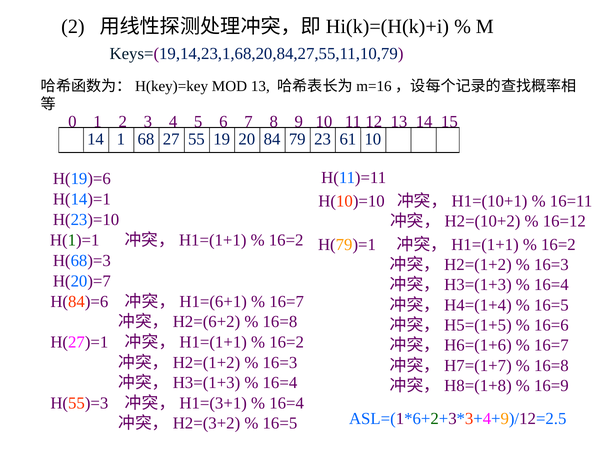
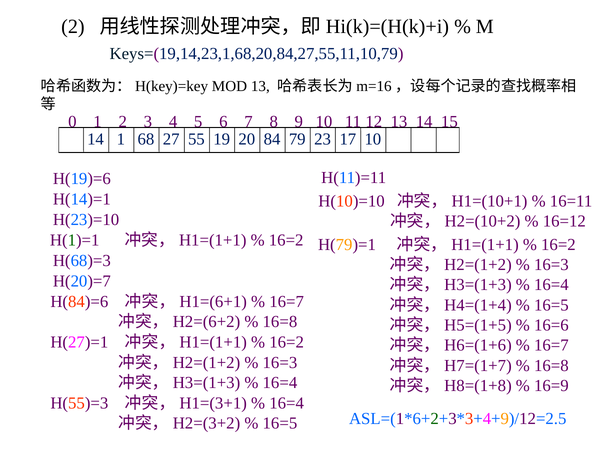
61: 61 -> 17
